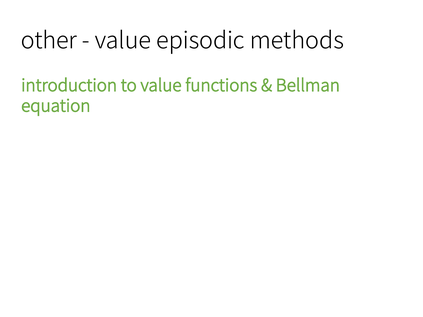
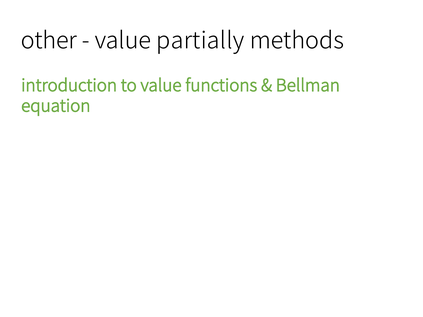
episodic: episodic -> partially
